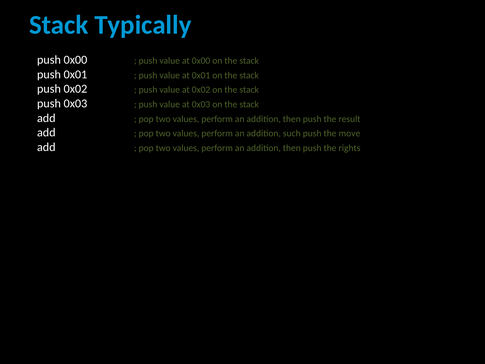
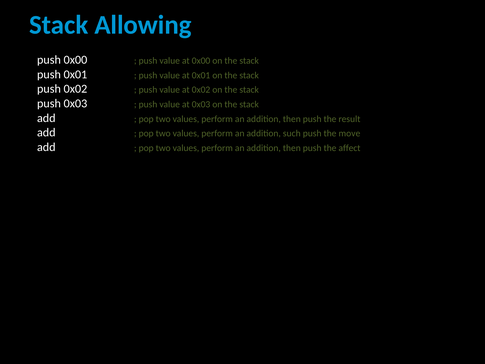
Typically: Typically -> Allowing
rights: rights -> affect
